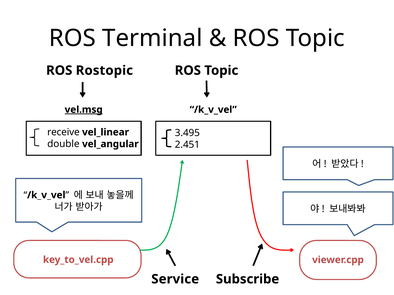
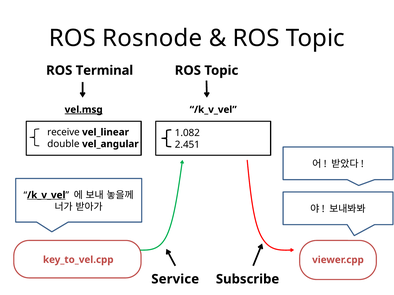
Terminal: Terminal -> Rosnode
Rostopic: Rostopic -> Terminal
3.495: 3.495 -> 1.082
/k_v_vel at (46, 195) underline: none -> present
